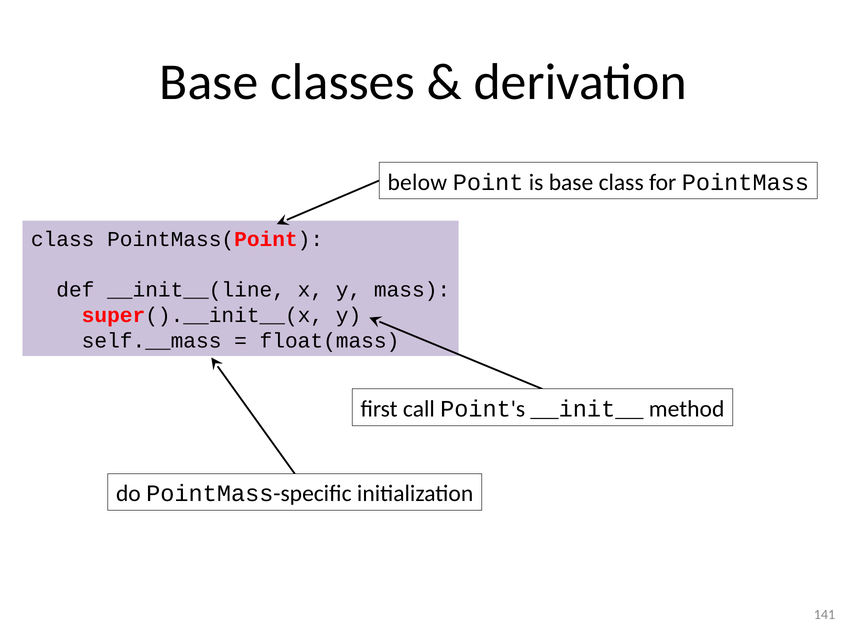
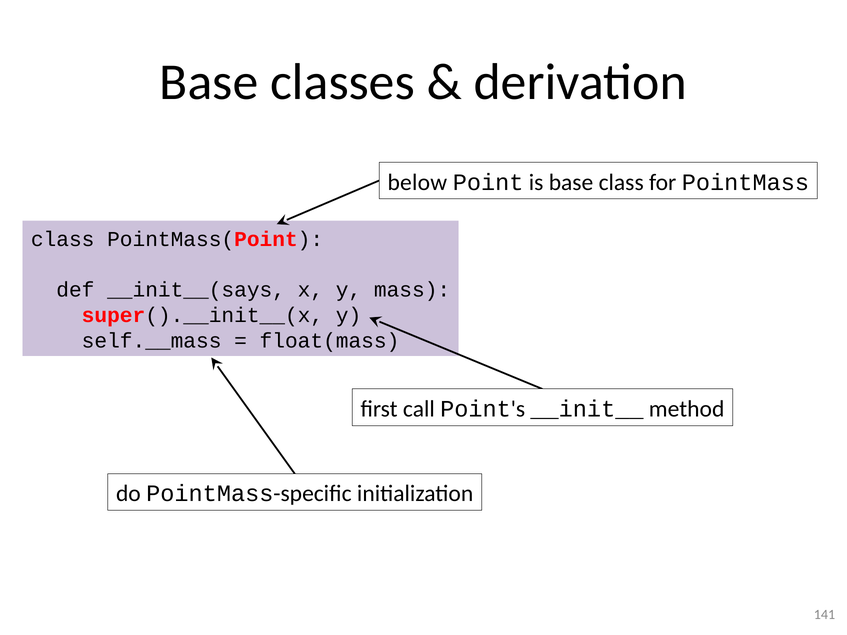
__init__(line: __init__(line -> __init__(says
